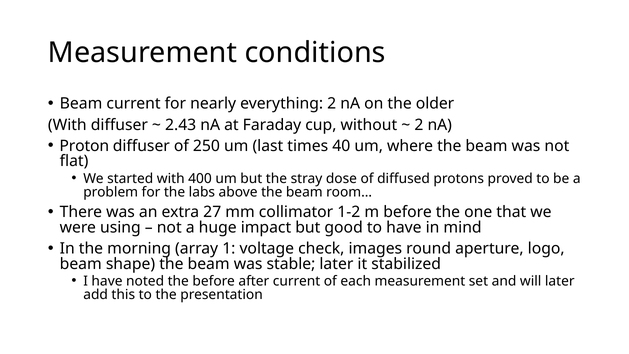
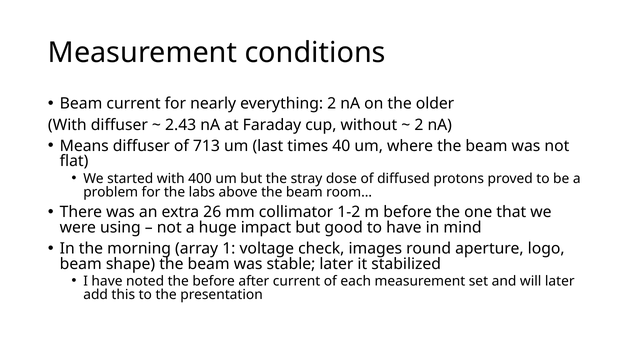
Proton: Proton -> Means
250: 250 -> 713
27: 27 -> 26
